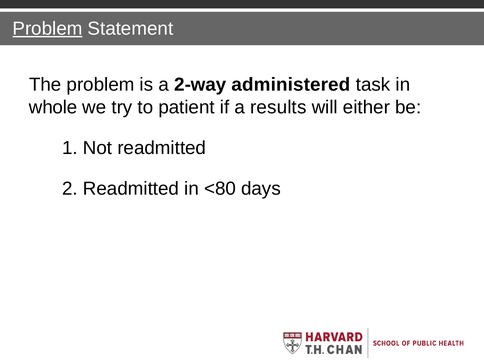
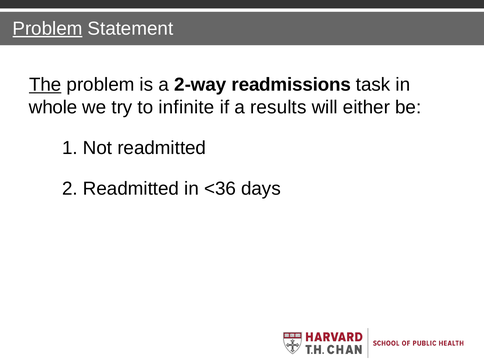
The underline: none -> present
administered: administered -> readmissions
patient: patient -> infinite
<80: <80 -> <36
